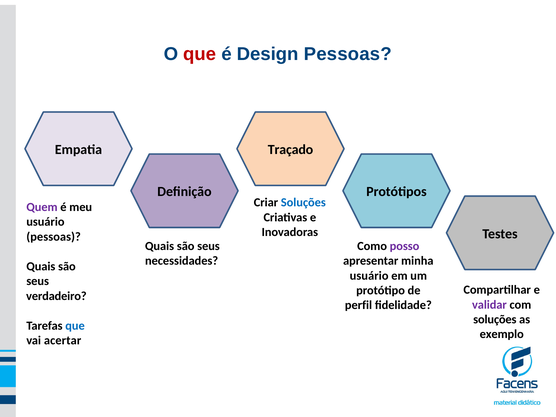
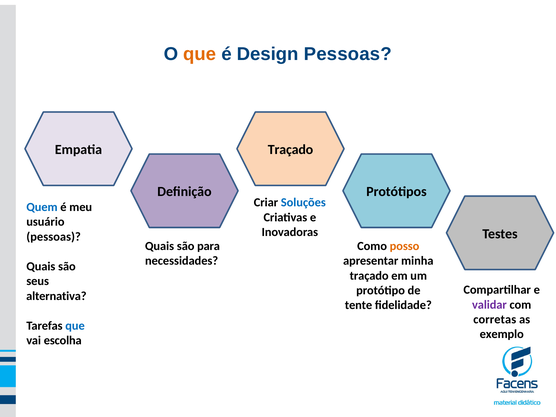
que at (200, 54) colour: red -> orange
Quem colour: purple -> blue
seus at (208, 246): seus -> para
posso colour: purple -> orange
usuário at (369, 276): usuário -> traçado
verdadeiro: verdadeiro -> alternativa
perfil: perfil -> tente
soluções at (495, 319): soluções -> corretas
acertar: acertar -> escolha
